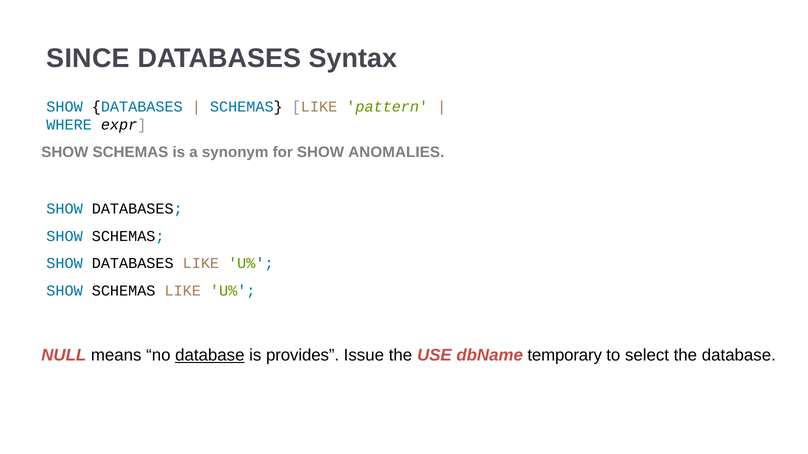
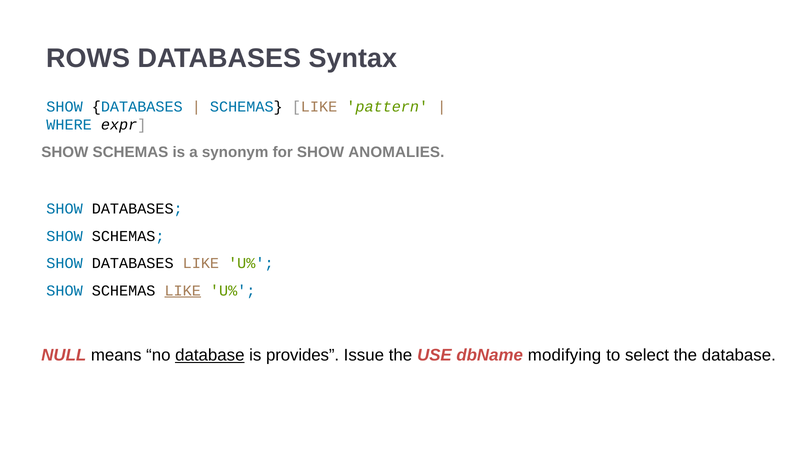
SINCE: SINCE -> ROWS
LIKE at (183, 291) underline: none -> present
temporary: temporary -> modifying
